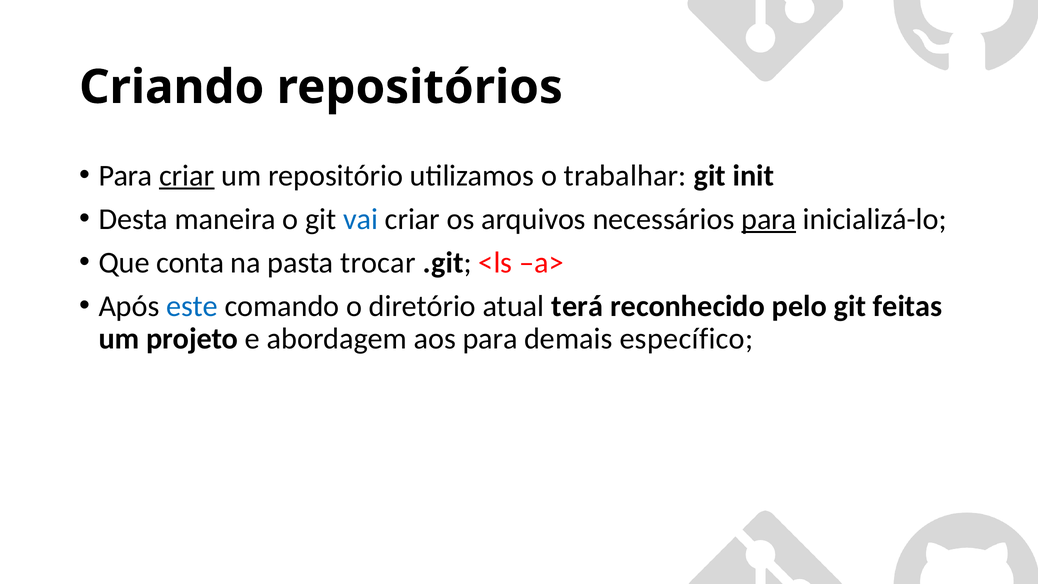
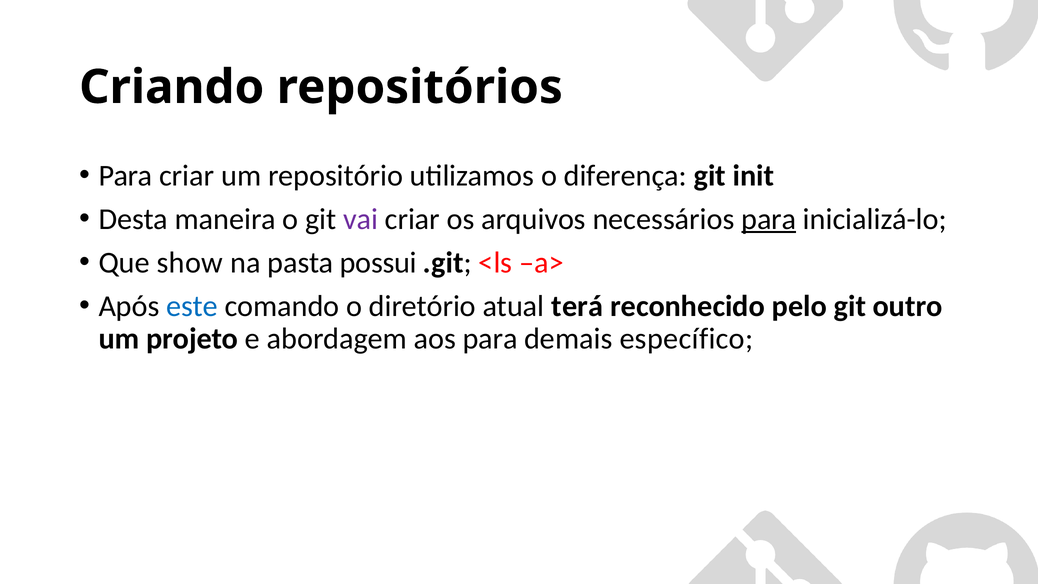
criar at (187, 175) underline: present -> none
trabalhar: trabalhar -> diferença
vai colour: blue -> purple
conta: conta -> show
trocar: trocar -> possui
feitas: feitas -> outro
